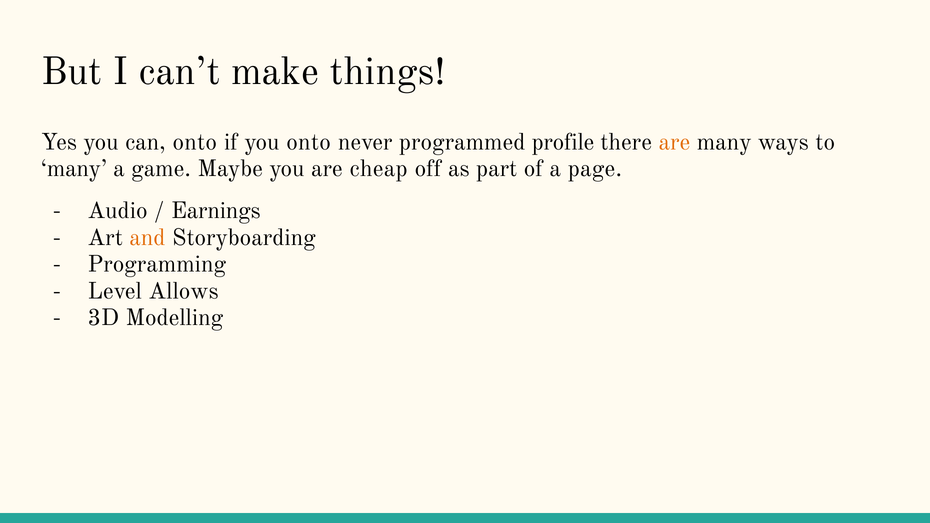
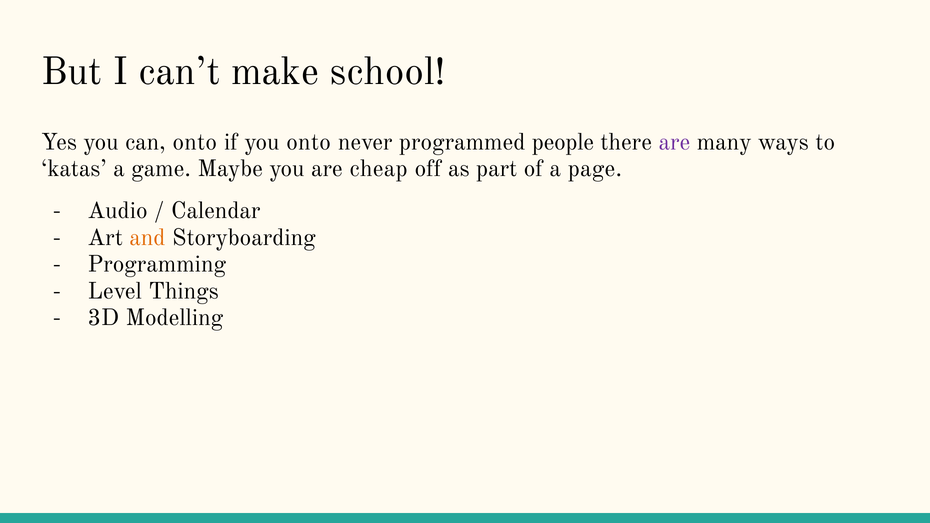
things: things -> school
profile: profile -> people
are at (674, 142) colour: orange -> purple
many at (74, 169): many -> katas
Earnings: Earnings -> Calendar
Allows: Allows -> Things
